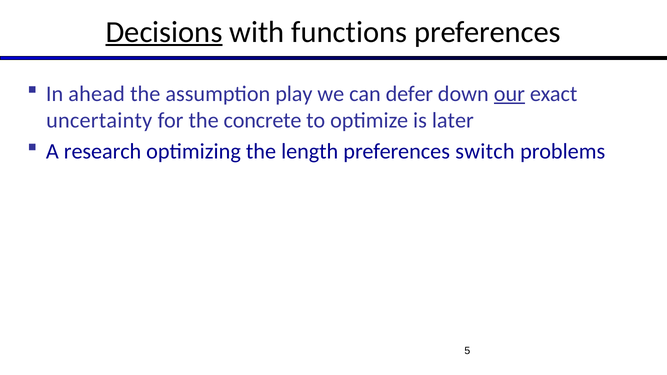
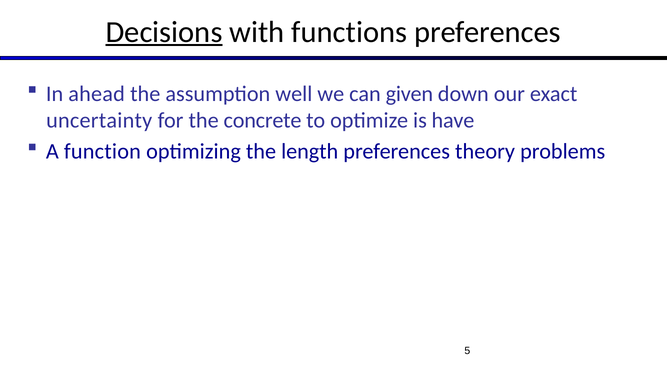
play: play -> well
defer: defer -> given
our underline: present -> none
later: later -> have
research: research -> function
switch: switch -> theory
